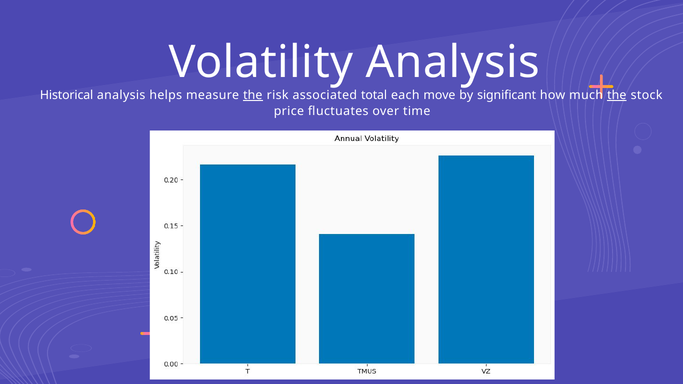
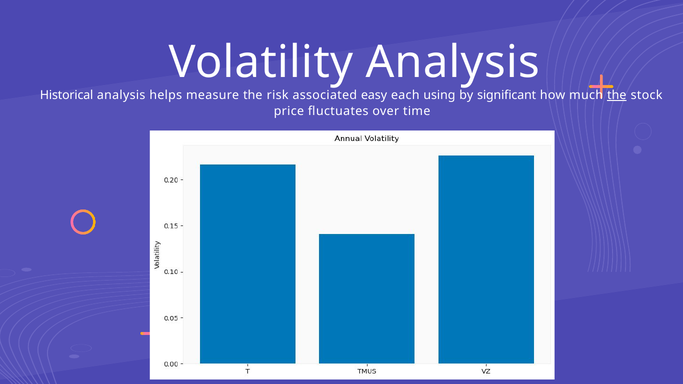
the at (253, 95) underline: present -> none
total: total -> easy
move: move -> using
